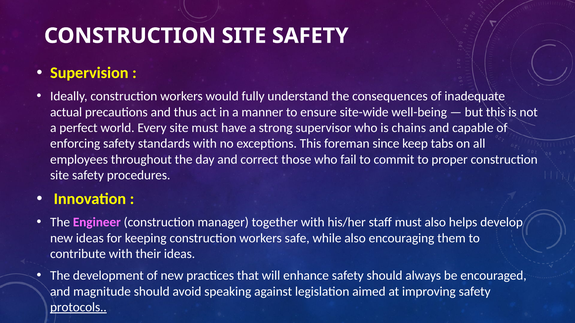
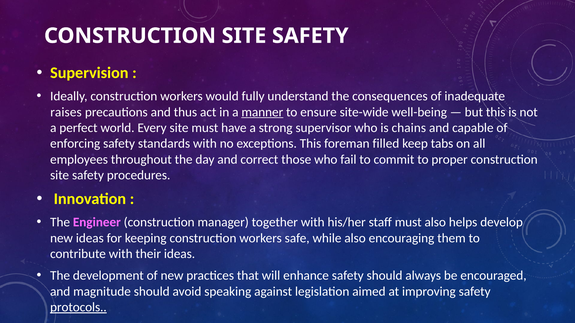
actual: actual -> raises
manner underline: none -> present
since: since -> filled
